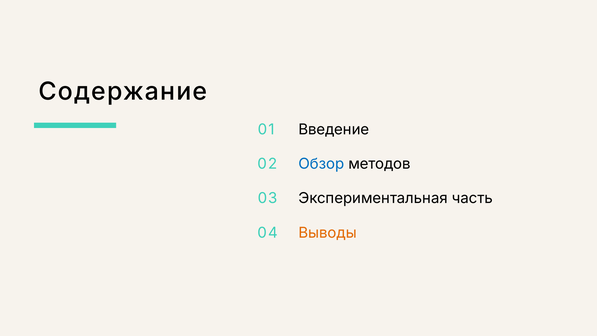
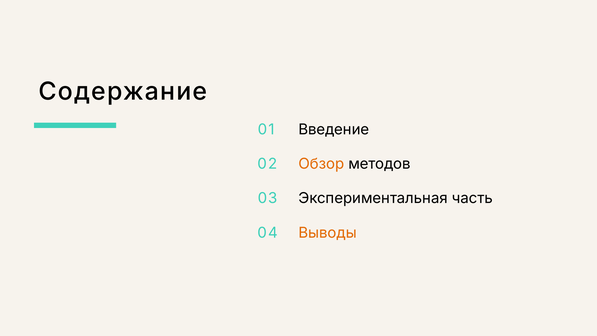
Обзор colour: blue -> orange
